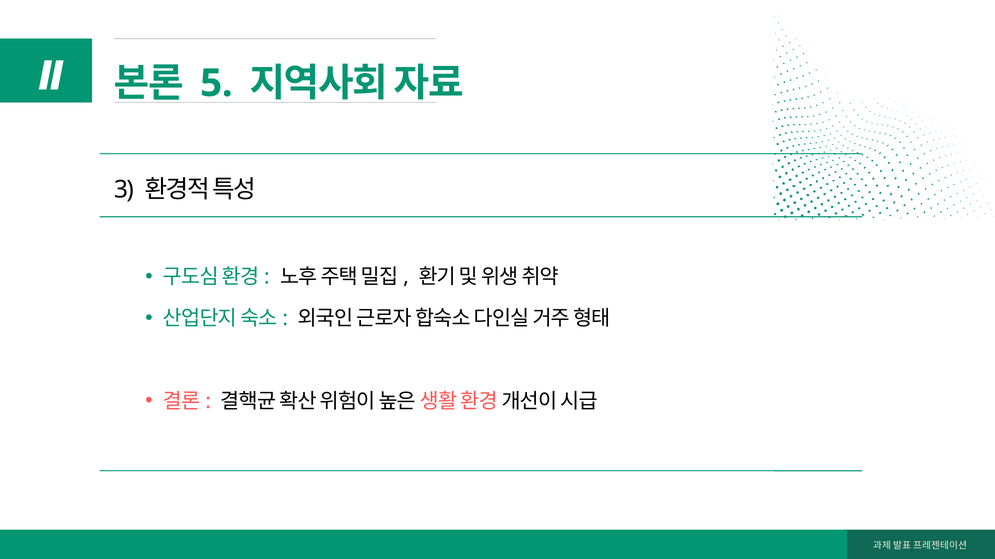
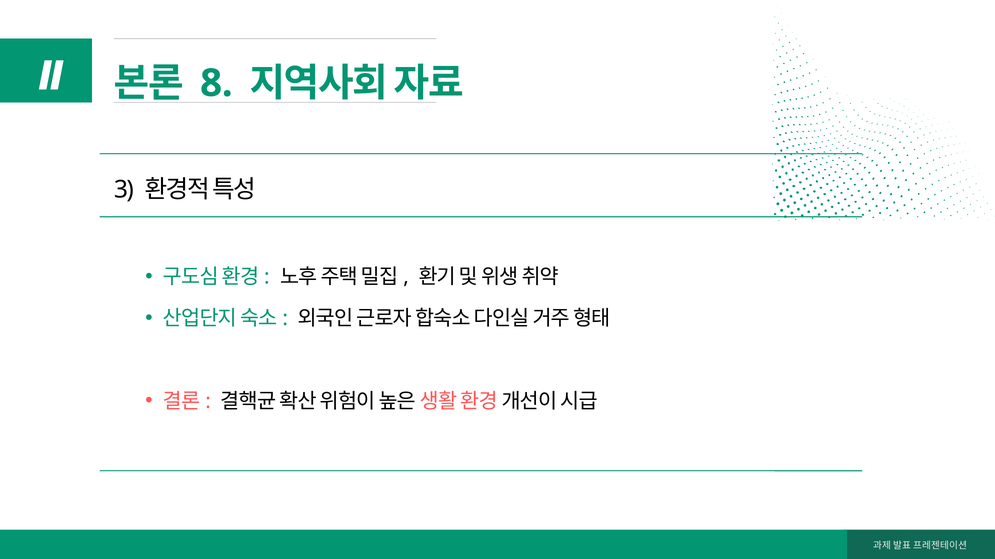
5: 5 -> 8
